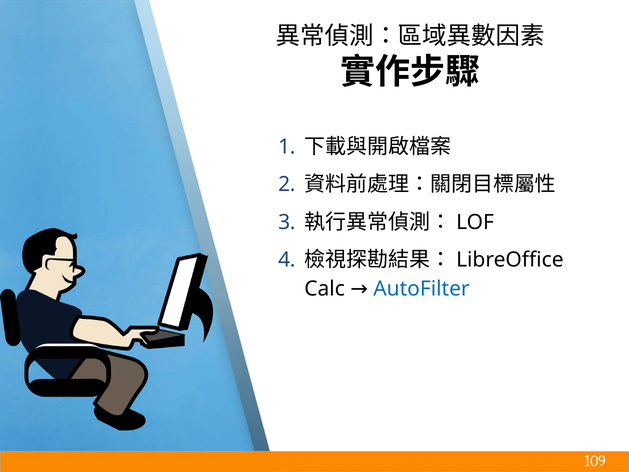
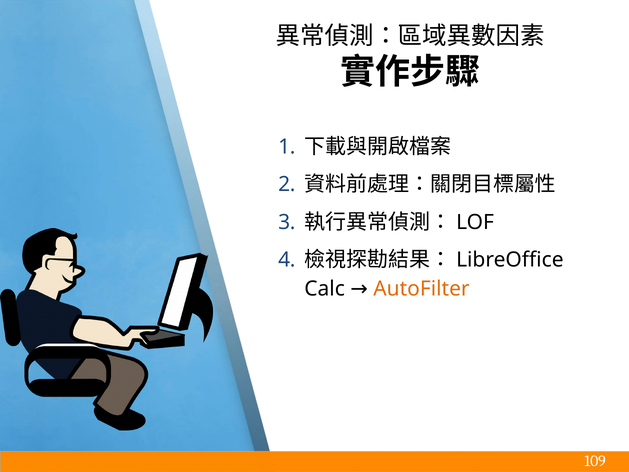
AutoFilter colour: blue -> orange
